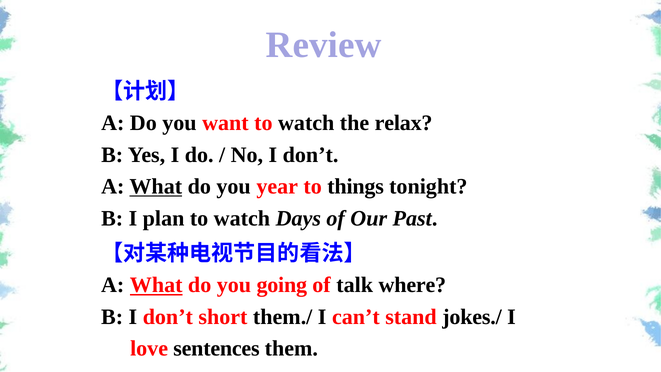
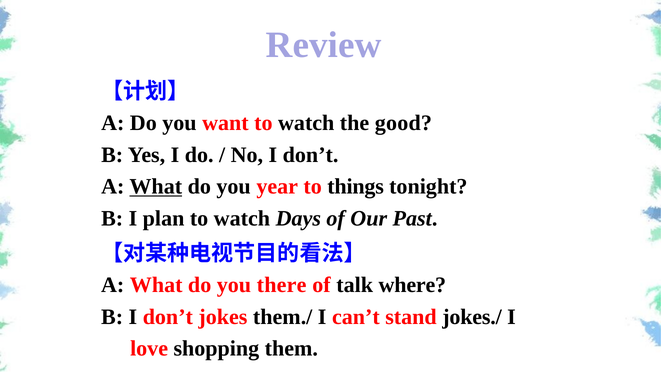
relax: relax -> good
What at (156, 285) underline: present -> none
going: going -> there
short: short -> jokes
sentences: sentences -> shopping
